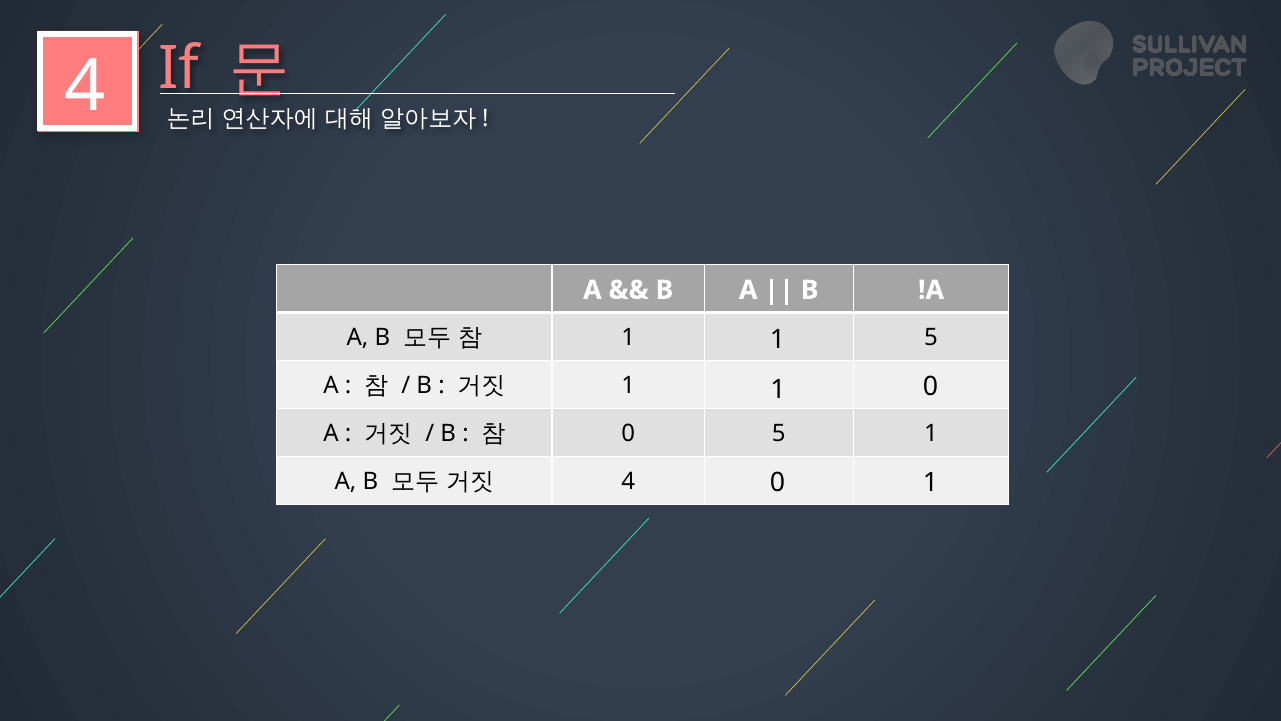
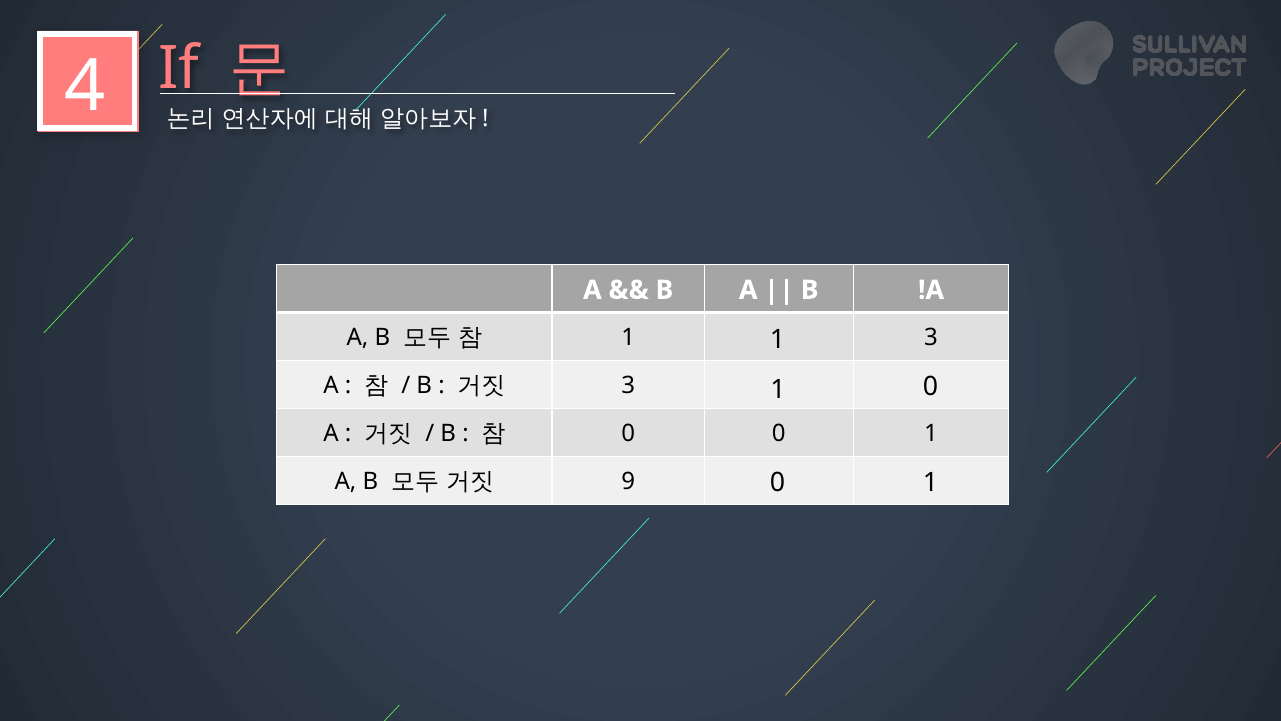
1 5: 5 -> 3
1 at (628, 386): 1 -> 3
0 5: 5 -> 0
4 at (628, 482): 4 -> 9
